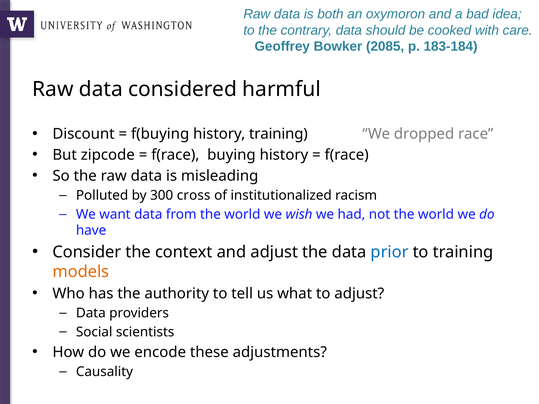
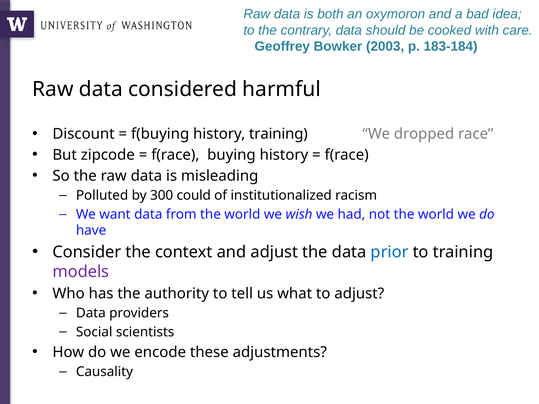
2085: 2085 -> 2003
cross: cross -> could
models colour: orange -> purple
